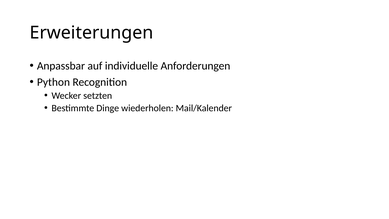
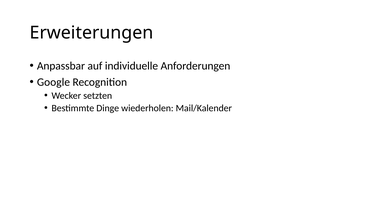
Python: Python -> Google
